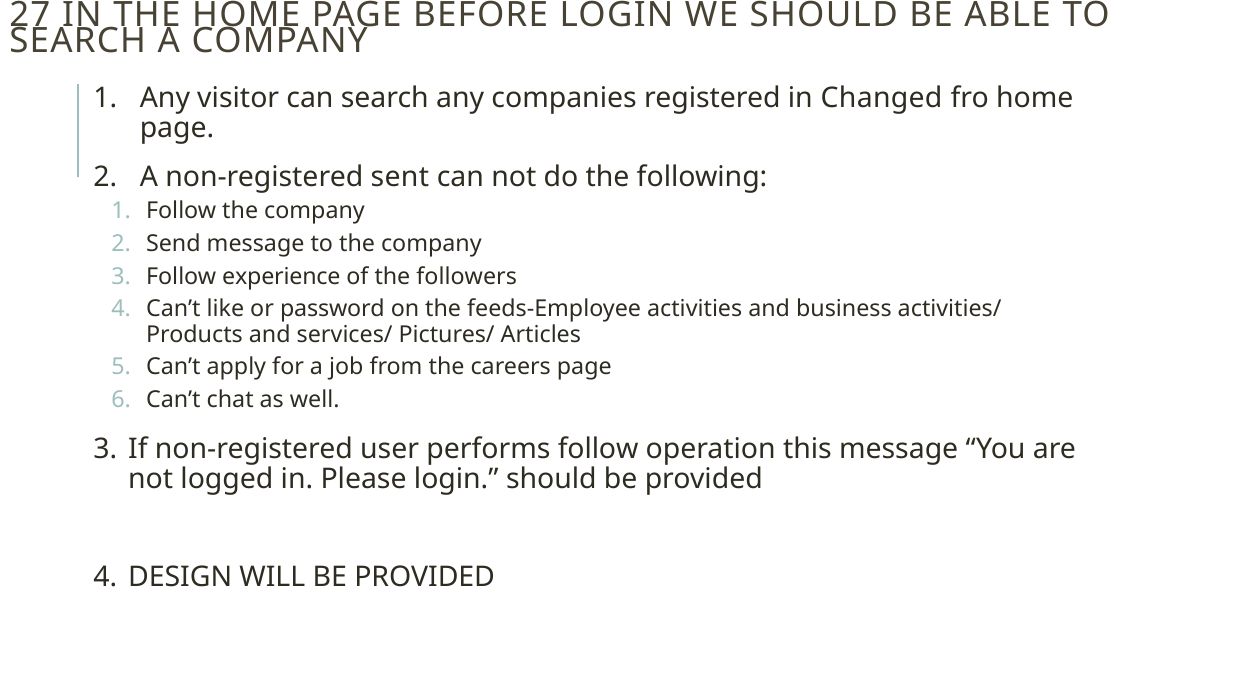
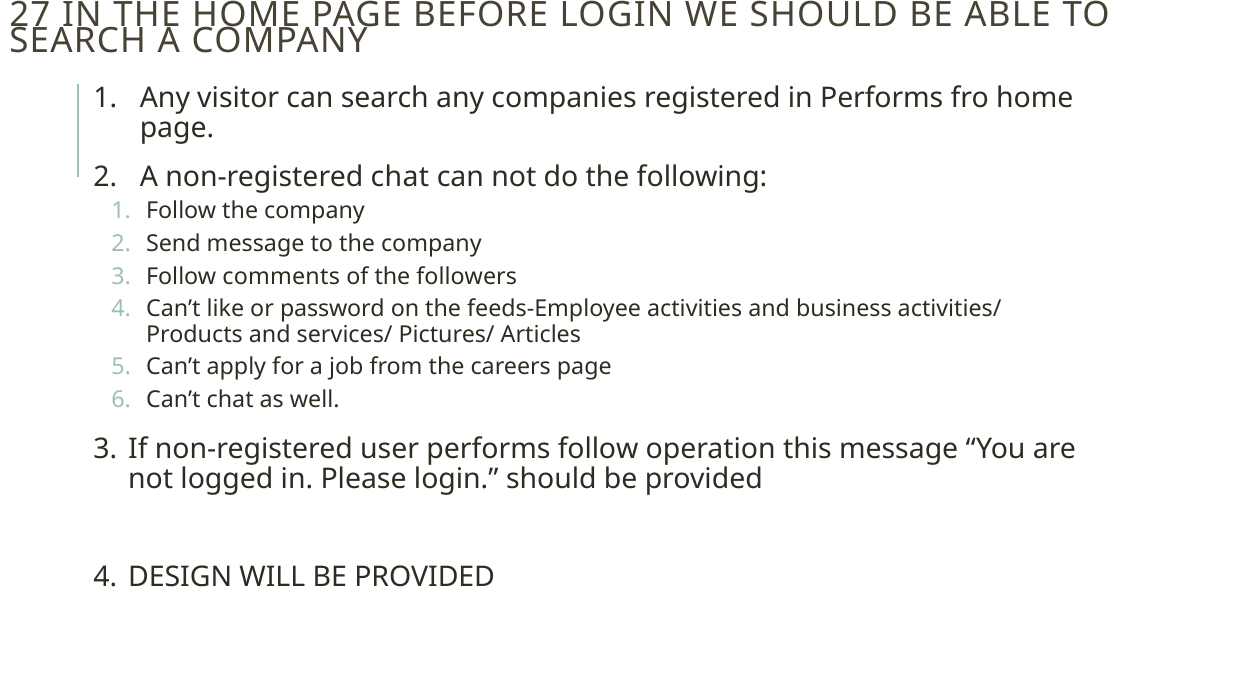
in Changed: Changed -> Performs
non-registered sent: sent -> chat
experience: experience -> comments
